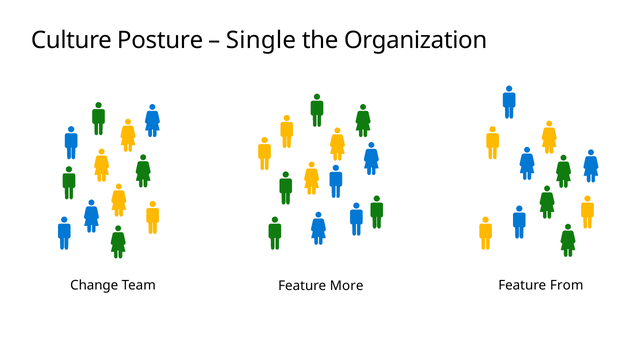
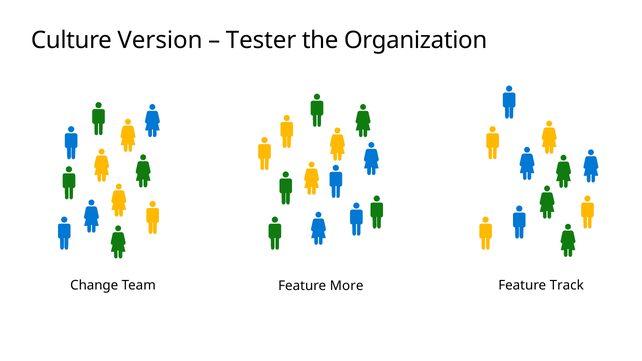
Posture: Posture -> Version
Single: Single -> Tester
From: From -> Track
